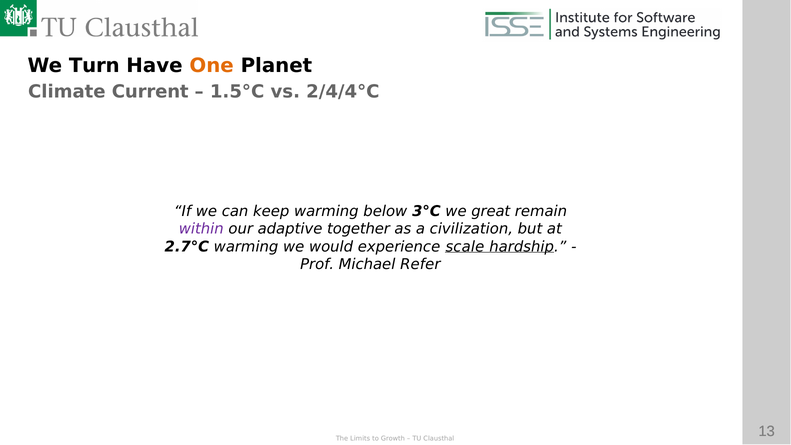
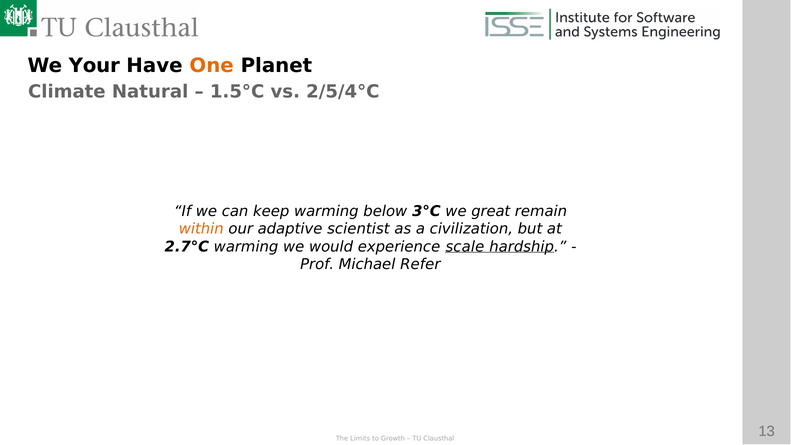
Turn: Turn -> Your
Current: Current -> Natural
2/4/4°C: 2/4/4°C -> 2/5/4°C
within colour: purple -> orange
together: together -> scientist
